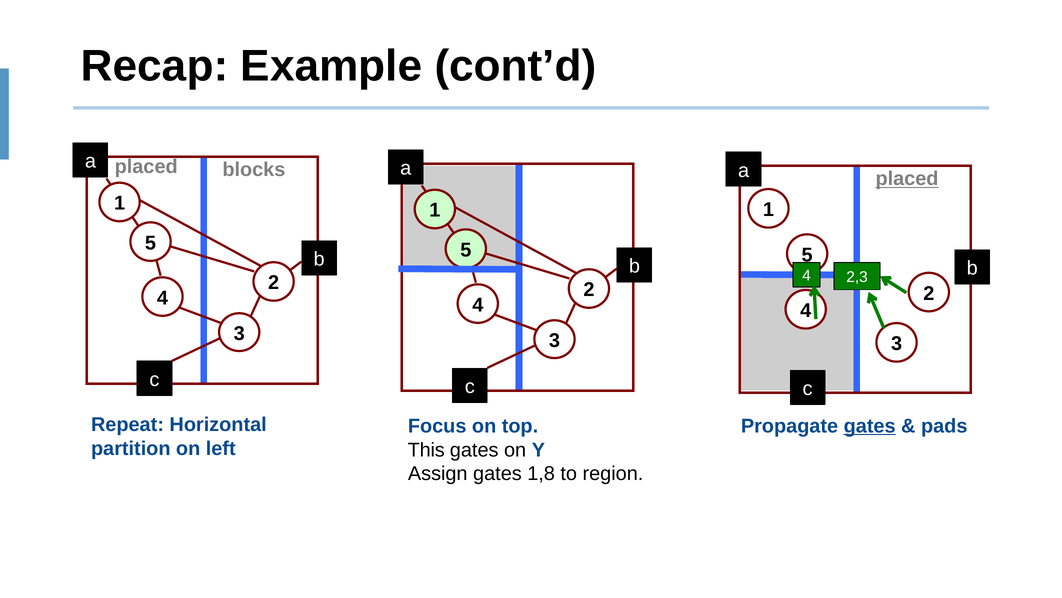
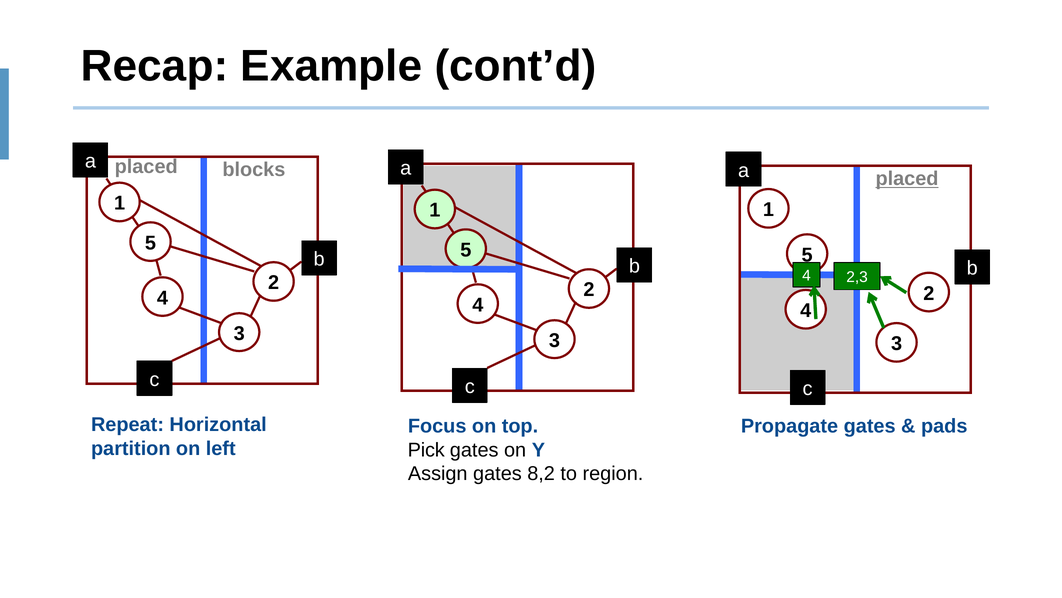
gates at (870, 426) underline: present -> none
This: This -> Pick
1,8: 1,8 -> 8,2
